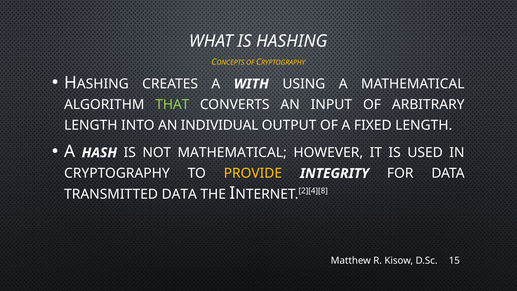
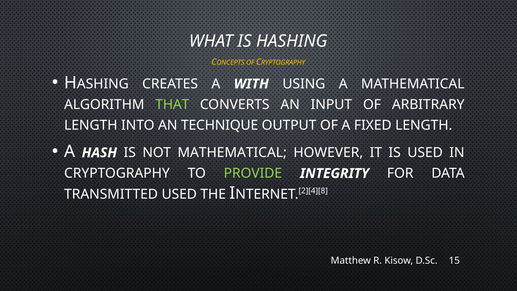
INDIVIDUAL: INDIVIDUAL -> TECHNIQUE
PROVIDE colour: yellow -> light green
TRANSMITTED DATA: DATA -> USED
